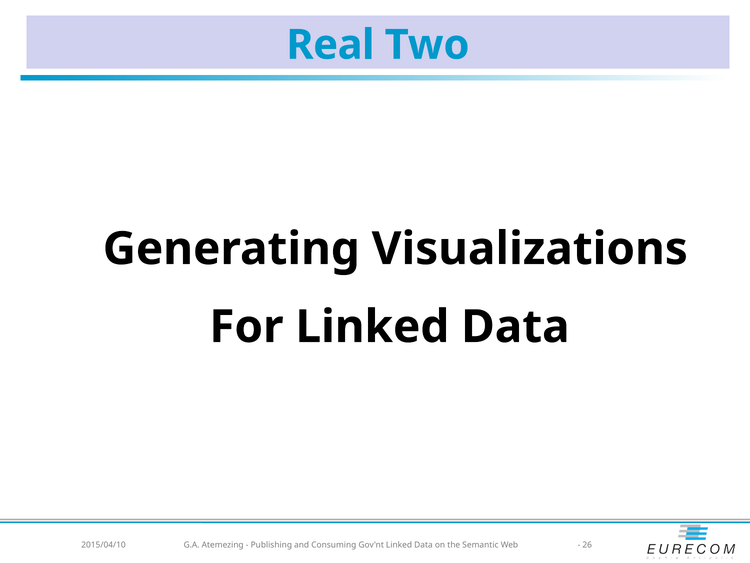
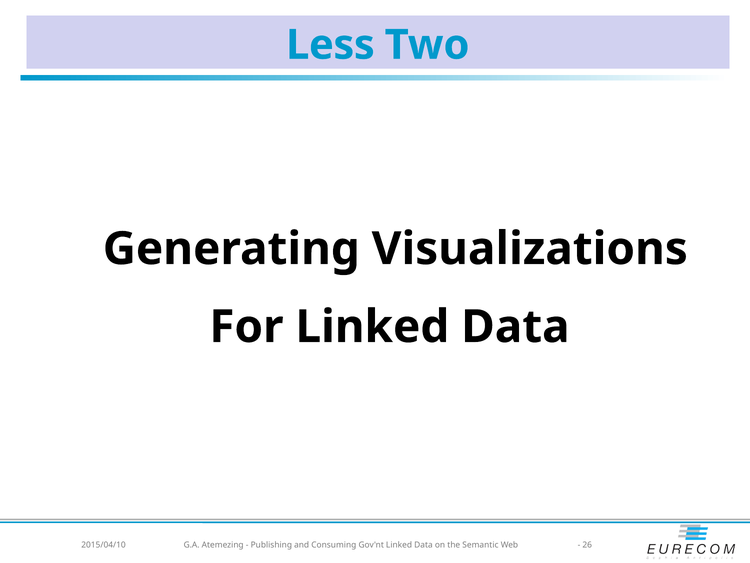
Real: Real -> Less
